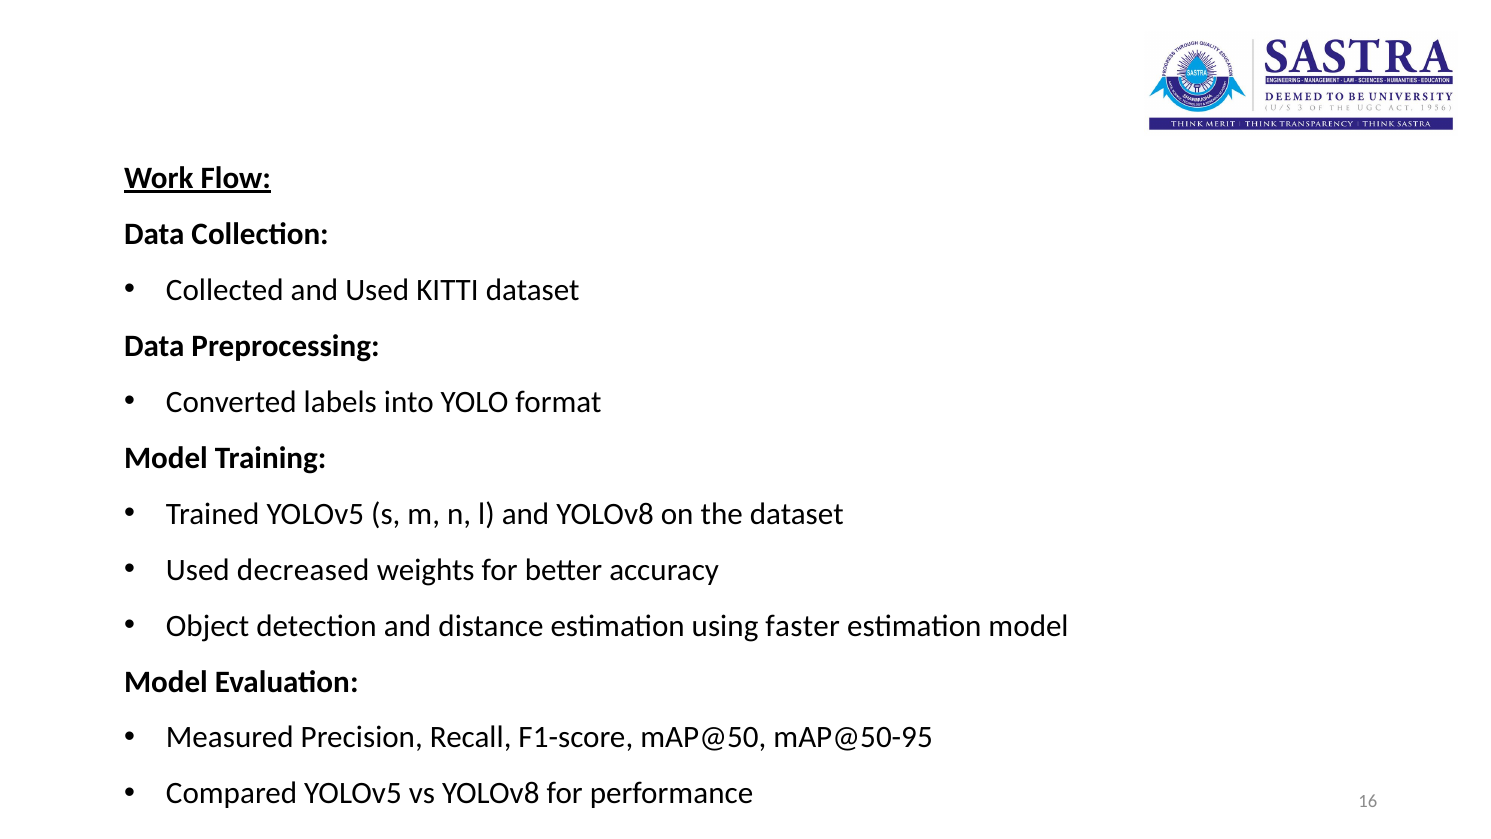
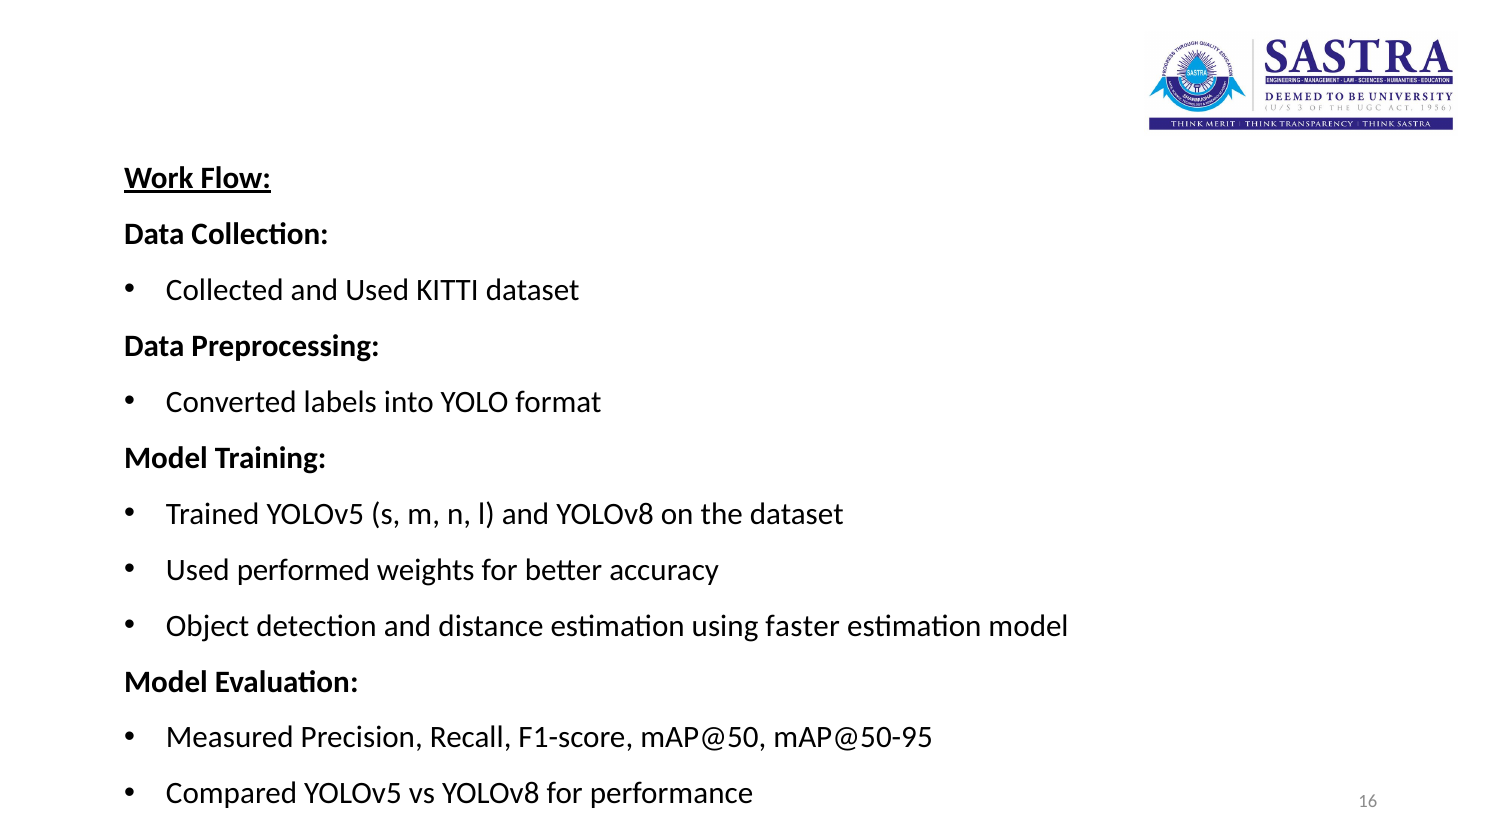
decreased: decreased -> performed
